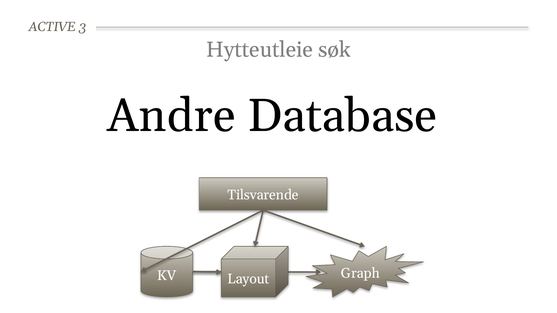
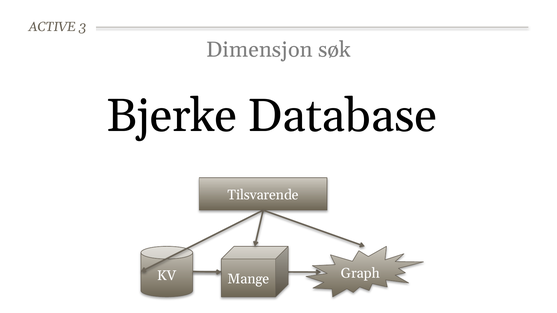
Hytteutleie: Hytteutleie -> Dimensjon
Andre: Andre -> Bjerke
Layout: Layout -> Mange
